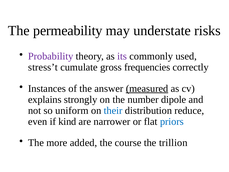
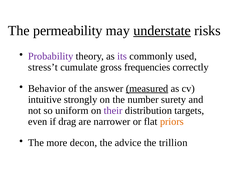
understate underline: none -> present
Instances: Instances -> Behavior
explains: explains -> intuitive
dipole: dipole -> surety
their colour: blue -> purple
reduce: reduce -> targets
kind: kind -> drag
priors colour: blue -> orange
added: added -> decon
course: course -> advice
